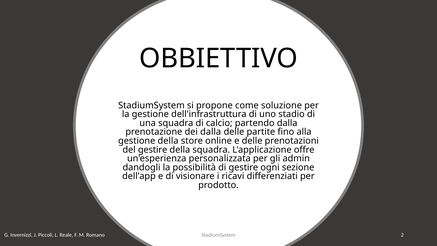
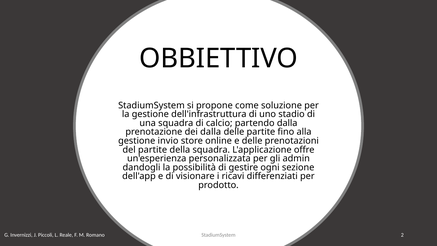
gestione della: della -> invio
del gestire: gestire -> partite
